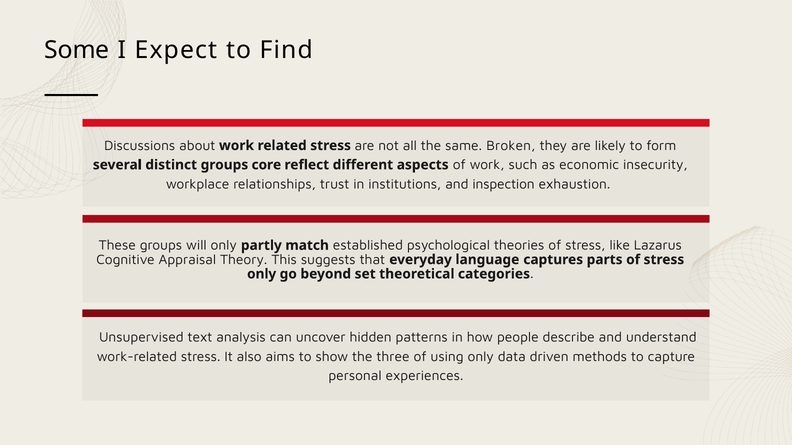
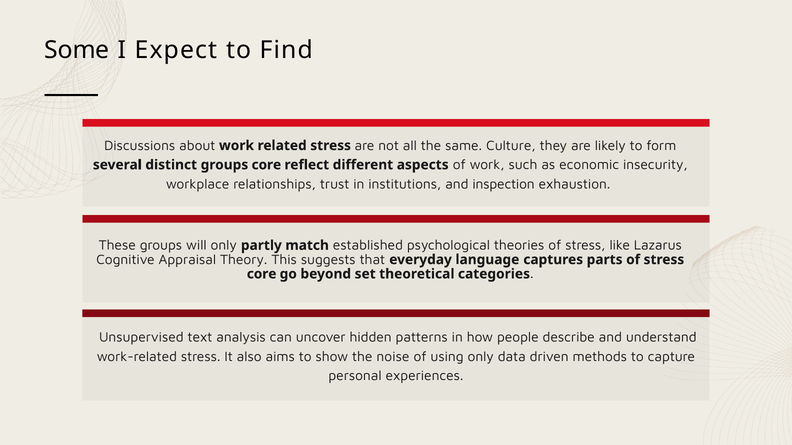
Broken: Broken -> Culture
only at (262, 274): only -> core
three: three -> noise
